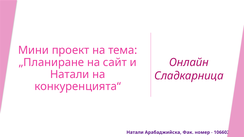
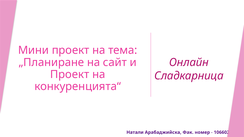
Натали at (70, 75): Натали -> Проект
